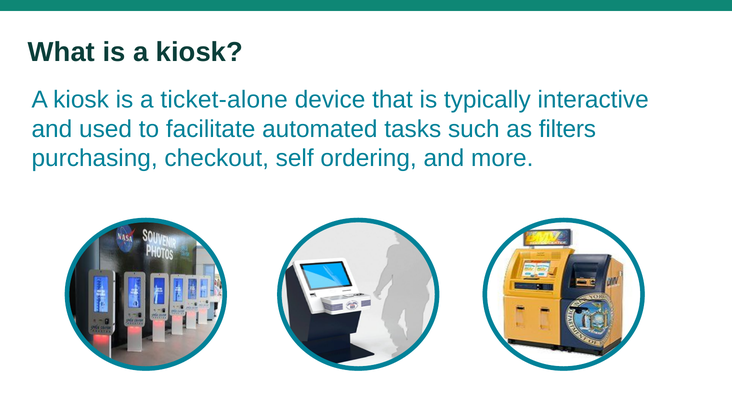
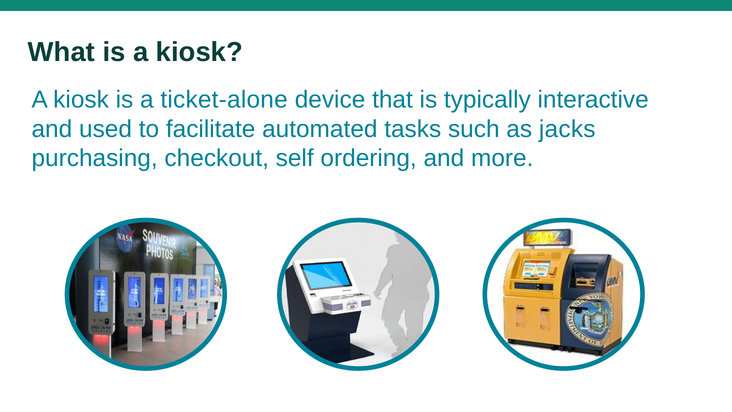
filters: filters -> jacks
